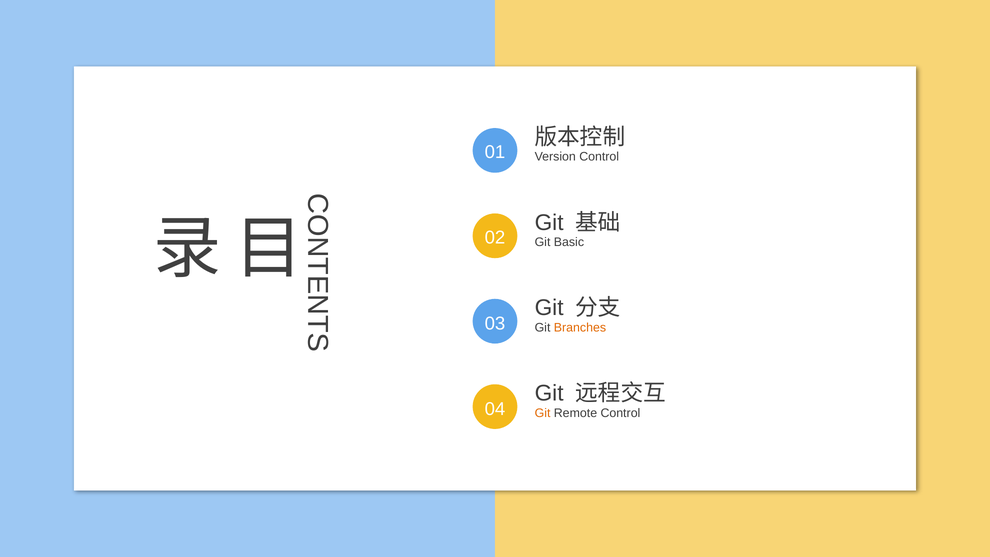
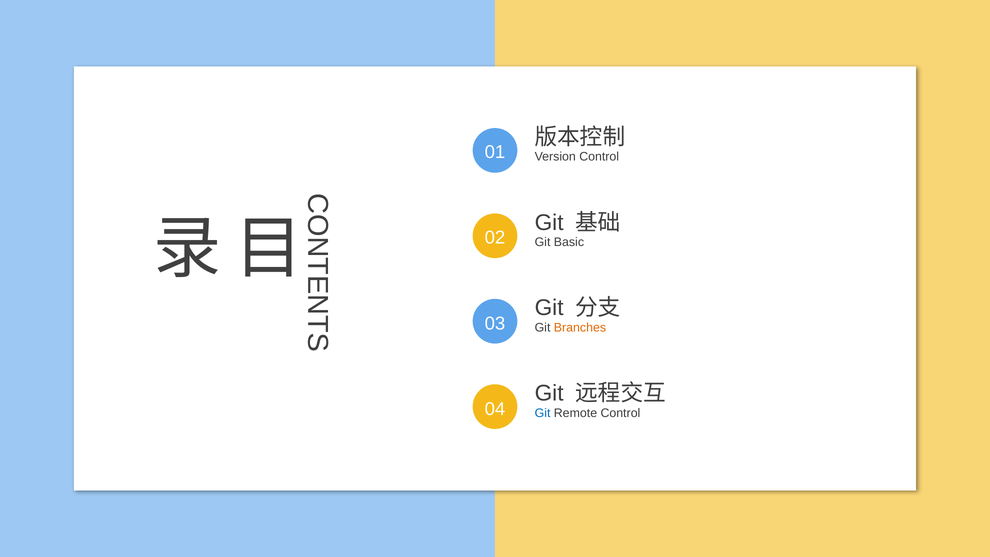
Git at (543, 413) colour: orange -> blue
